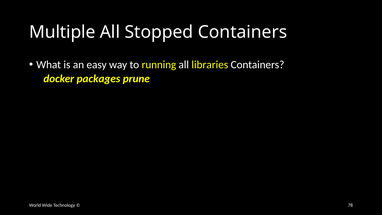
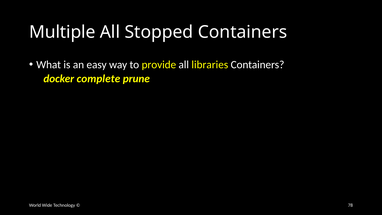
running: running -> provide
packages: packages -> complete
